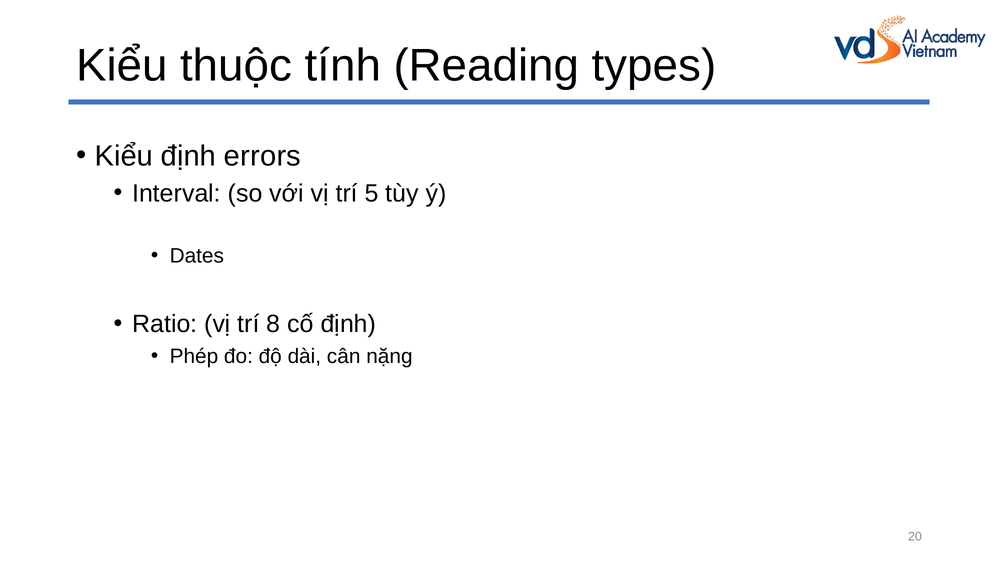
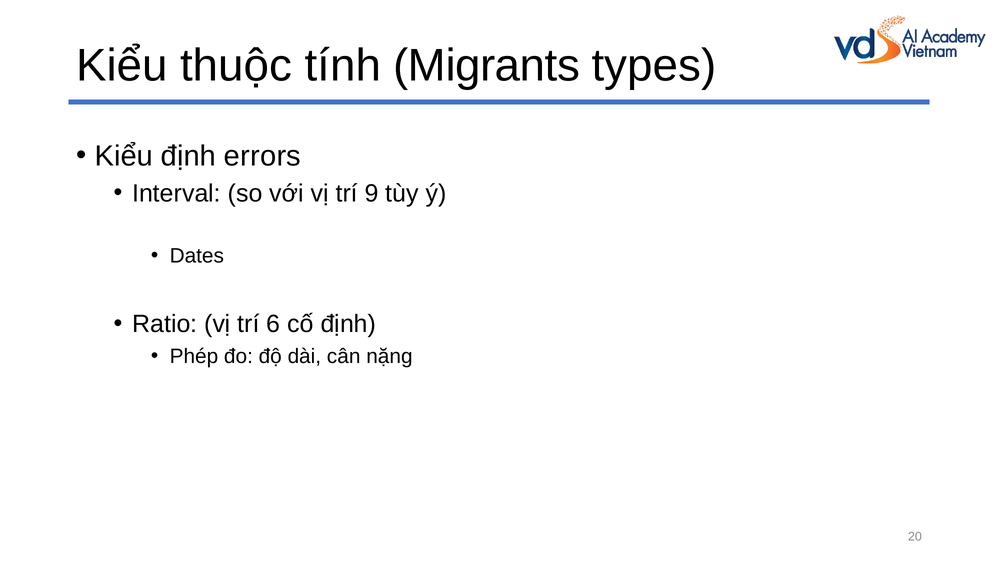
Reading: Reading -> Migrants
5: 5 -> 9
8: 8 -> 6
